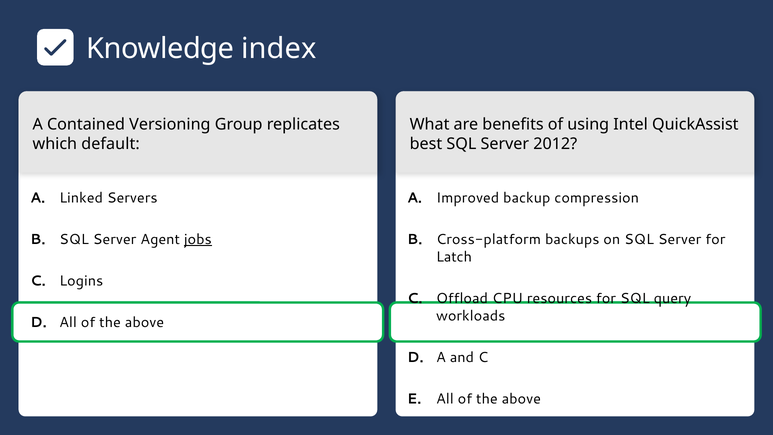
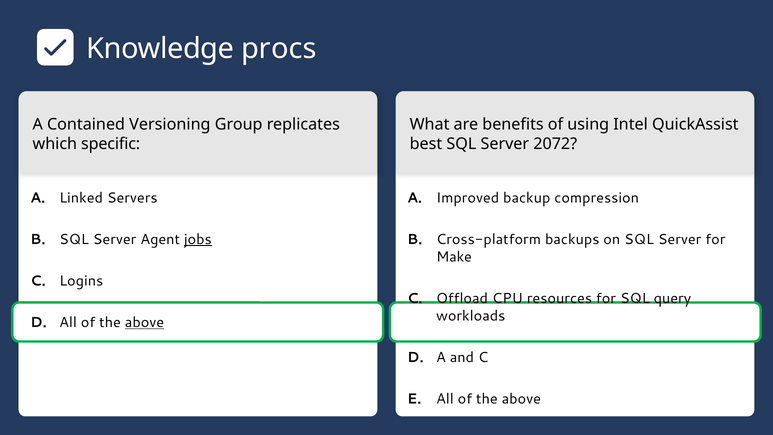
index: index -> procs
default: default -> specific
2012: 2012 -> 2072
Latch: Latch -> Make
above at (144, 322) underline: none -> present
